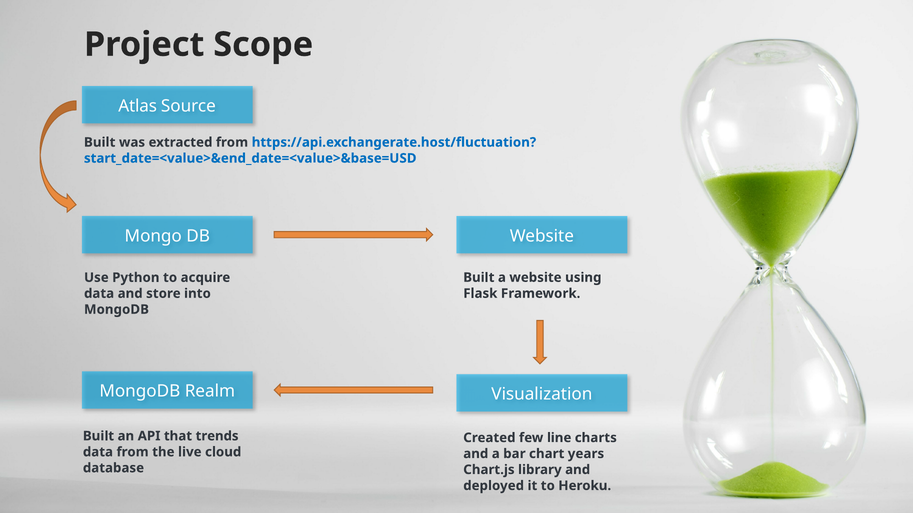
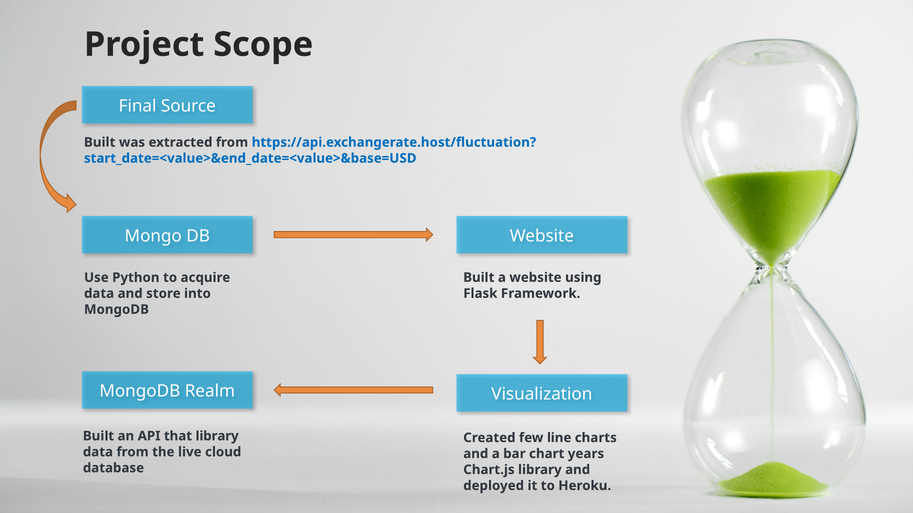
Atlas: Atlas -> Final
that trends: trends -> library
